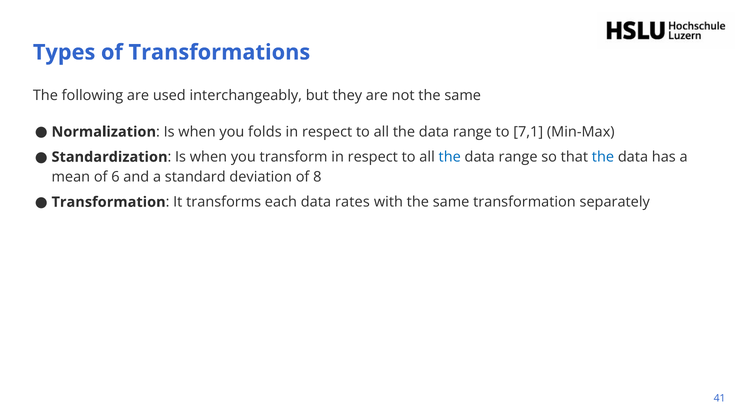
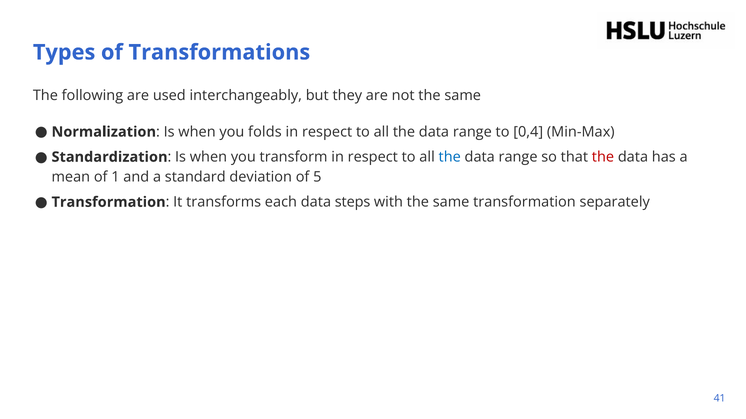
7,1: 7,1 -> 0,4
the at (603, 157) colour: blue -> red
6: 6 -> 1
8: 8 -> 5
rates: rates -> steps
